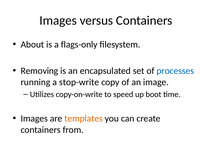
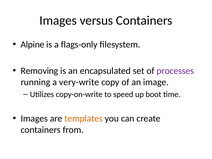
About: About -> Alpine
processes colour: blue -> purple
stop-write: stop-write -> very-write
